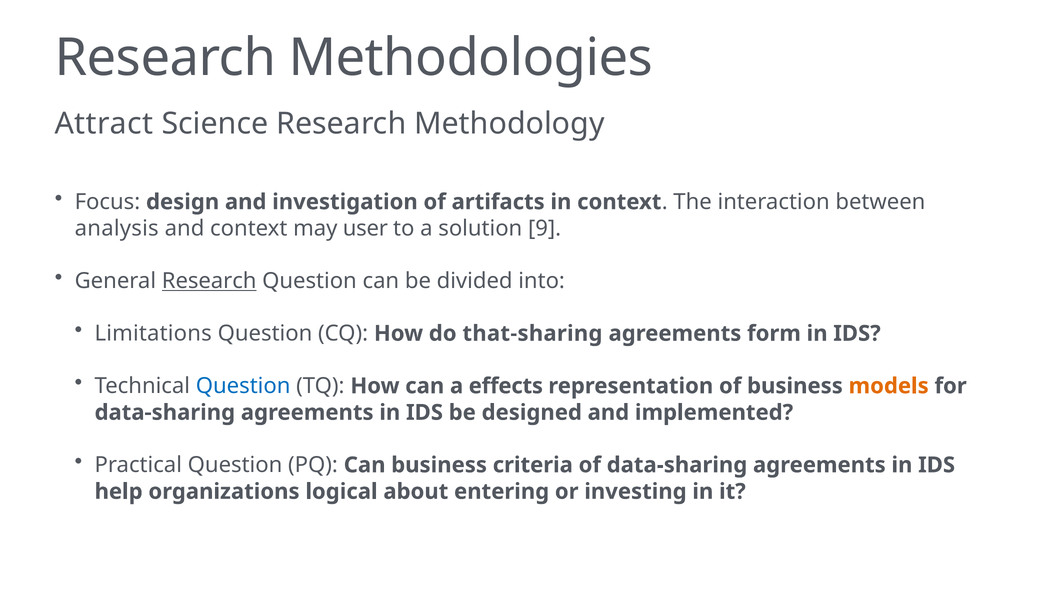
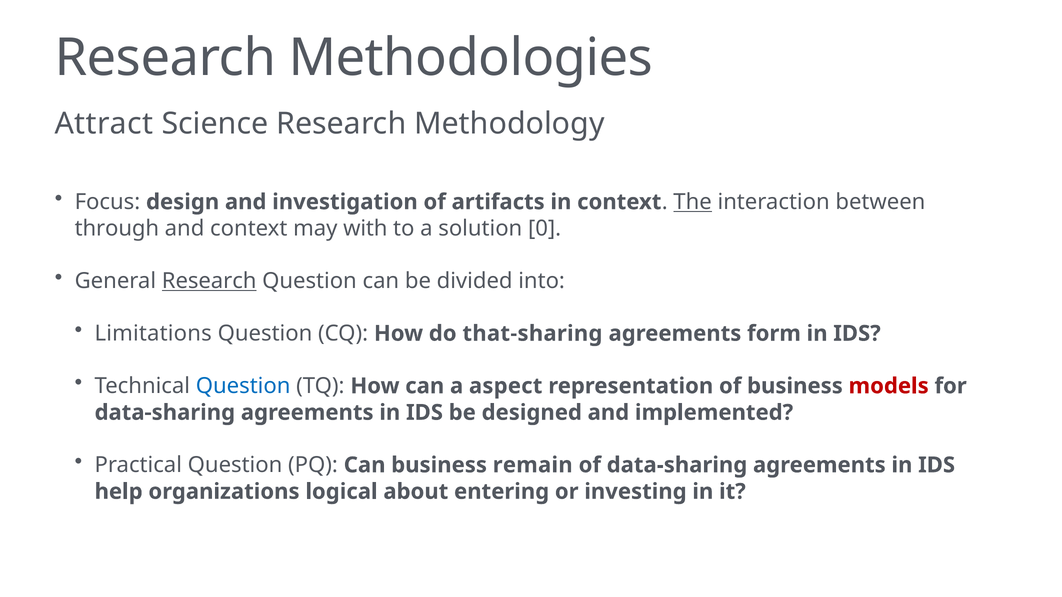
The underline: none -> present
analysis: analysis -> through
user: user -> with
9: 9 -> 0
effects: effects -> aspect
models colour: orange -> red
criteria: criteria -> remain
